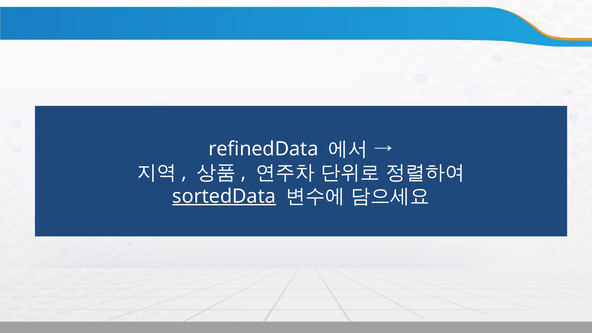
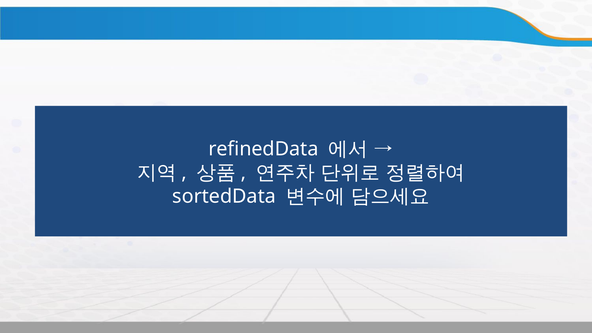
sortedData underline: present -> none
